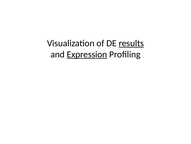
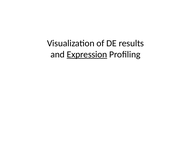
results underline: present -> none
